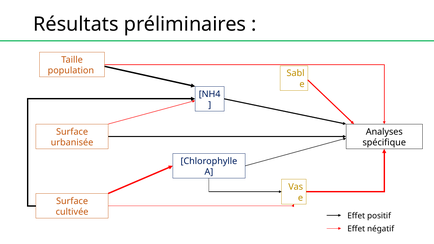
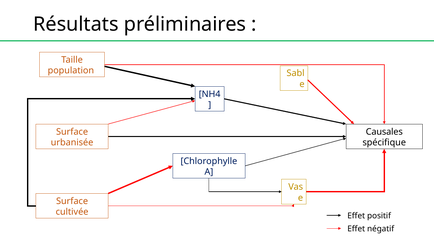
Analyses: Analyses -> Causales
